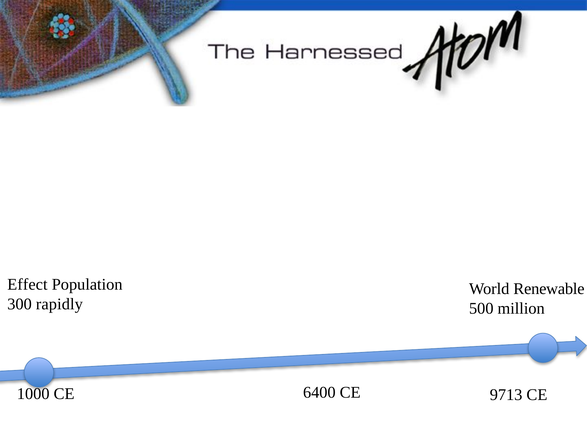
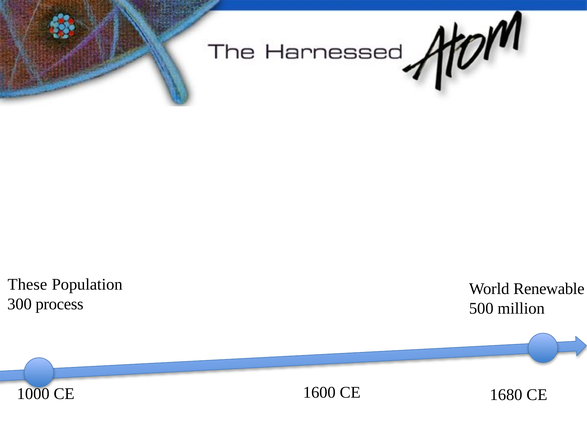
Effect: Effect -> These
rapidly: rapidly -> process
6400: 6400 -> 1600
9713: 9713 -> 1680
